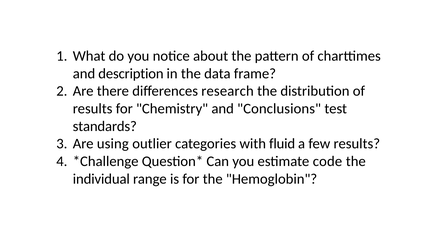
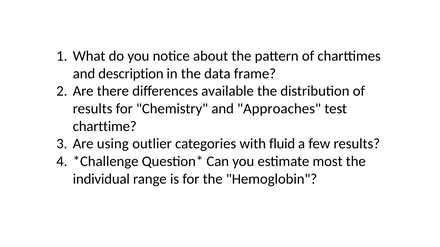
research: research -> available
Conclusions: Conclusions -> Approaches
standards: standards -> charttime
code: code -> most
